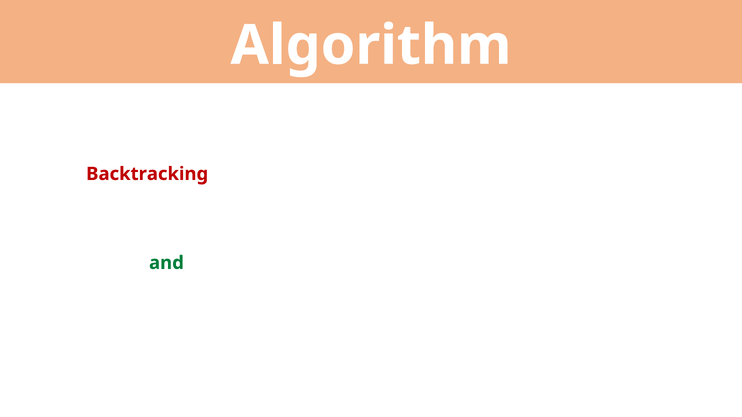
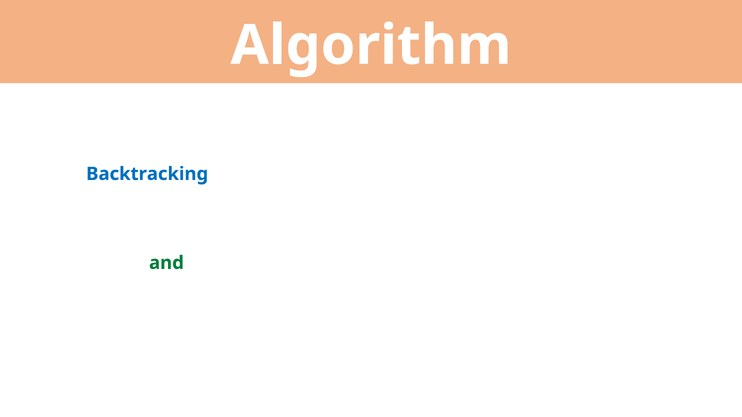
Backtracking colour: red -> blue
